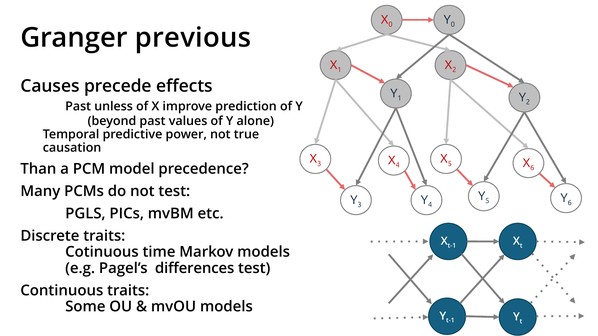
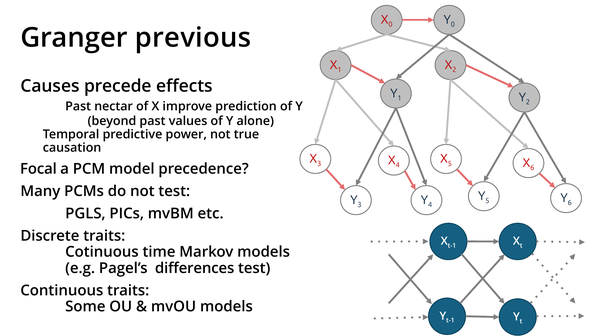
unless: unless -> nectar
Than: Than -> Focal
